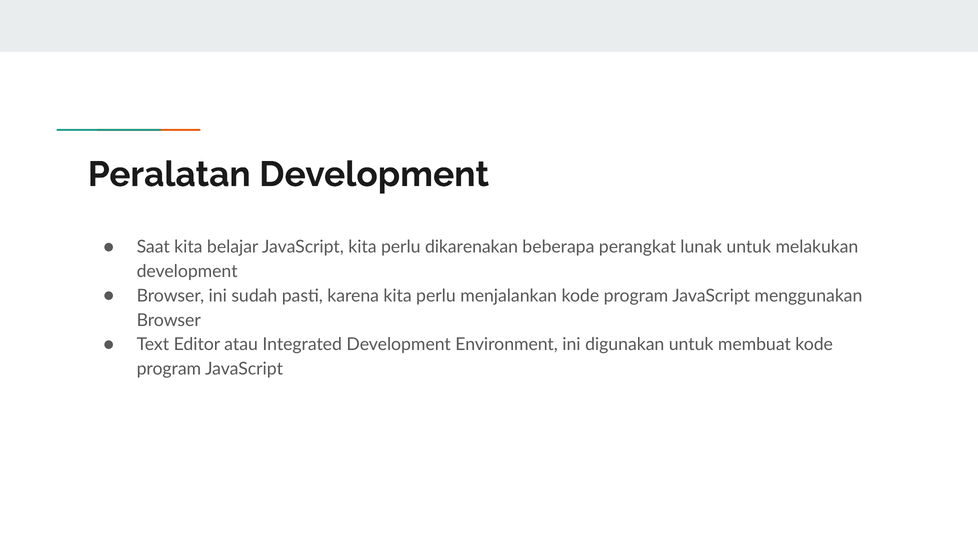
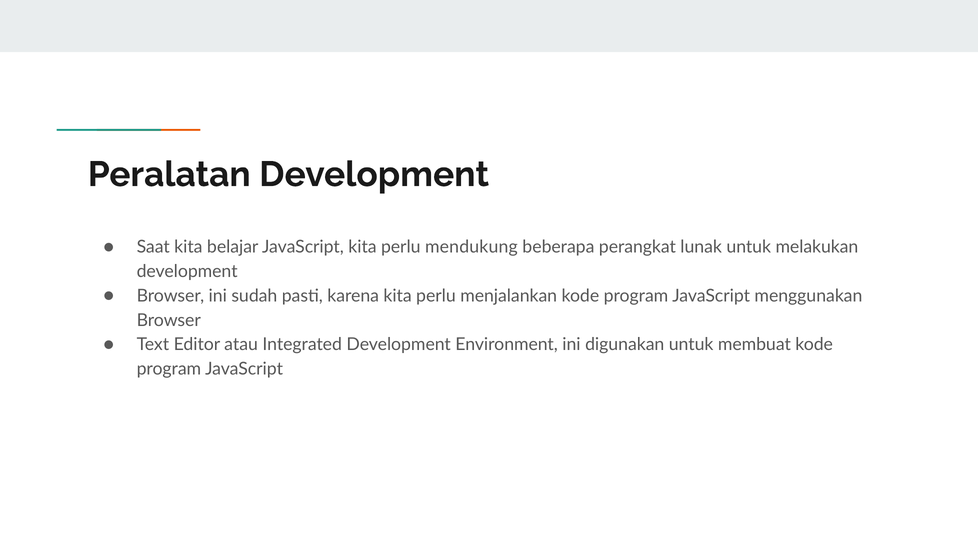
dikarenakan: dikarenakan -> mendukung
